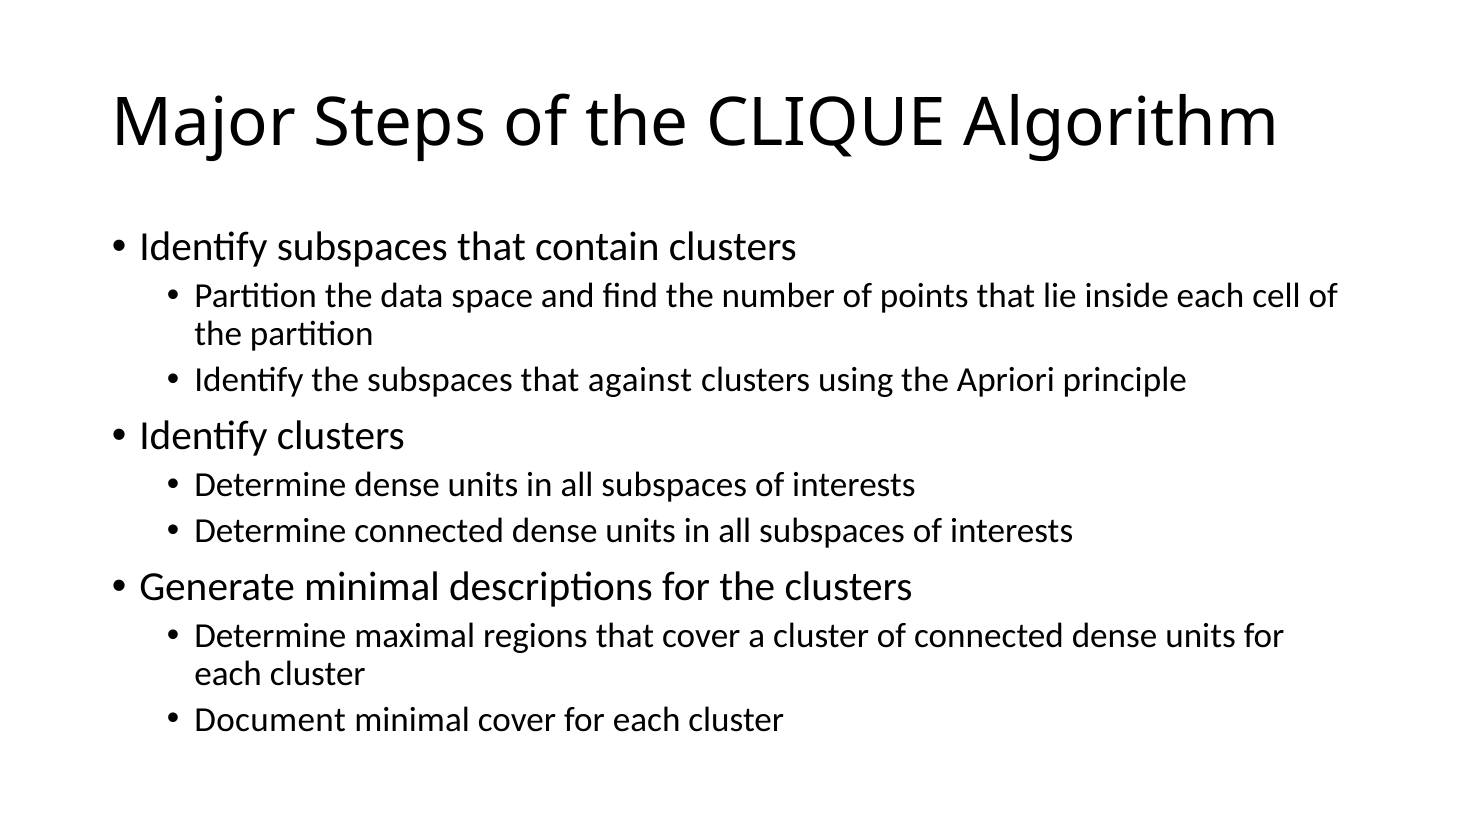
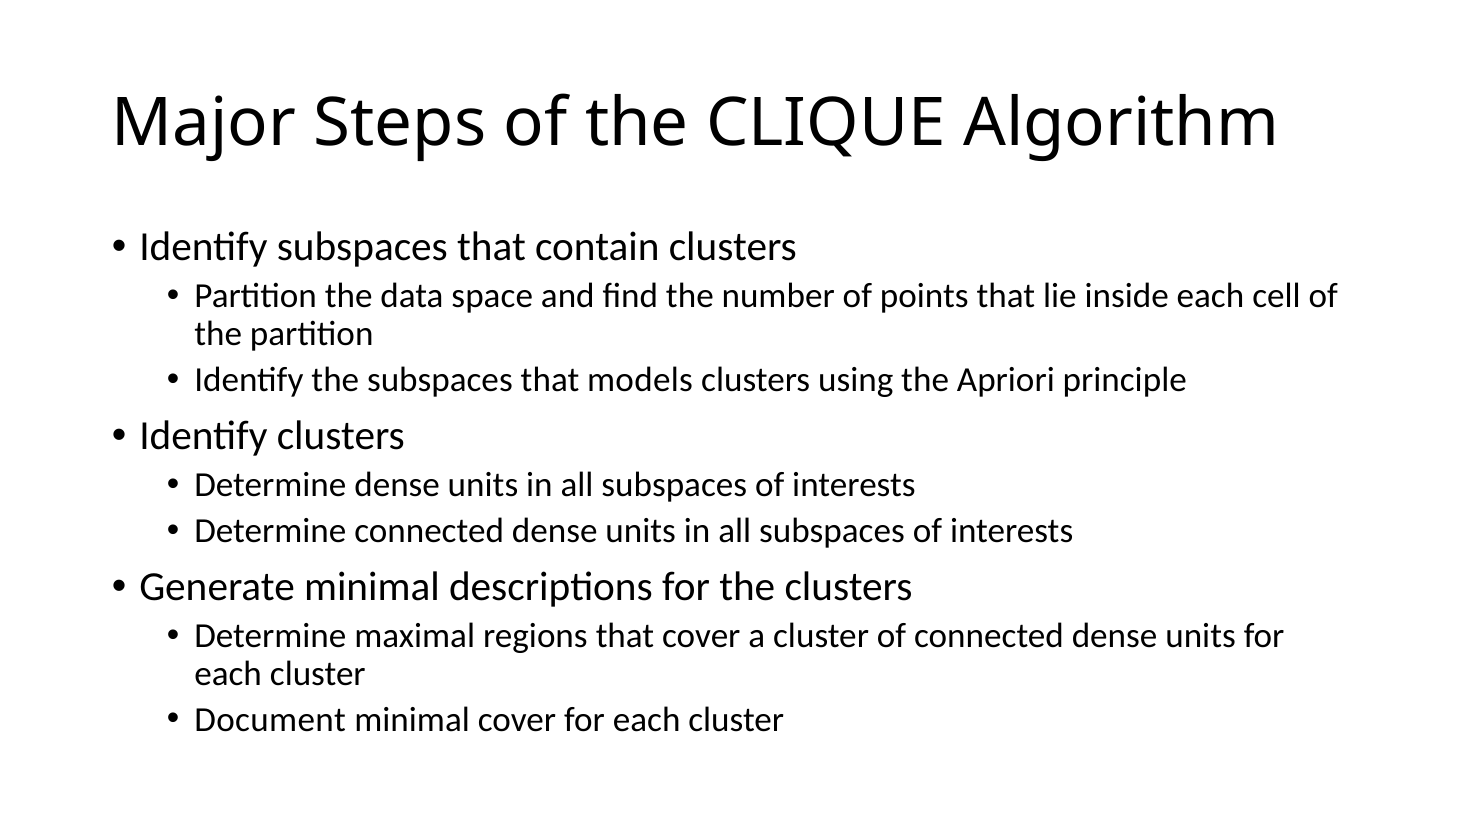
against: against -> models
